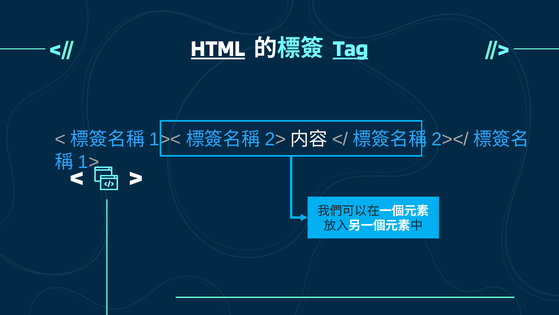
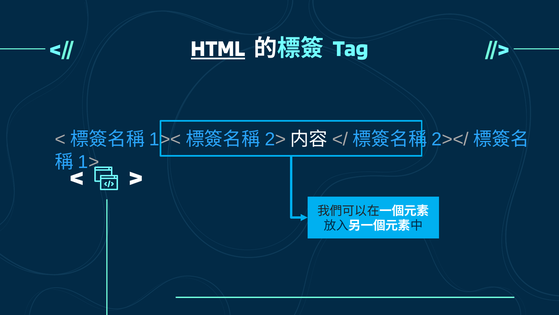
Tag underline: present -> none
